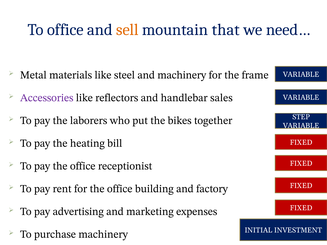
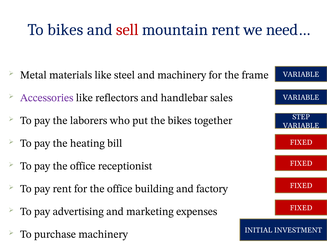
To office: office -> bikes
sell colour: orange -> red
mountain that: that -> rent
